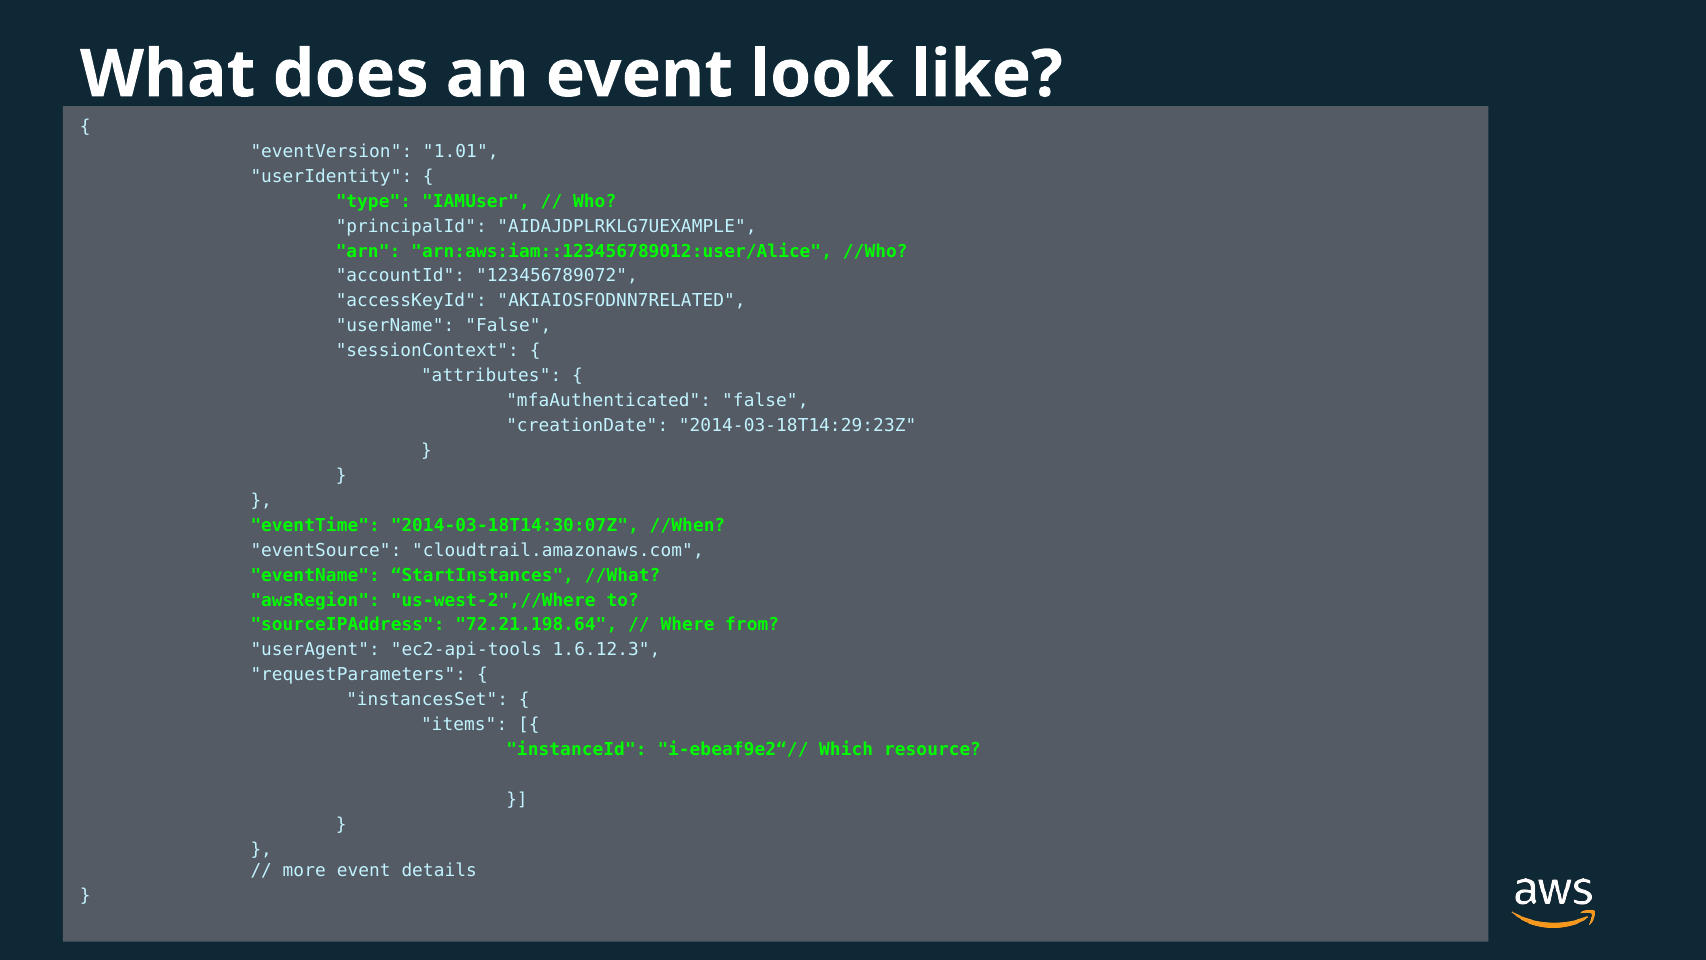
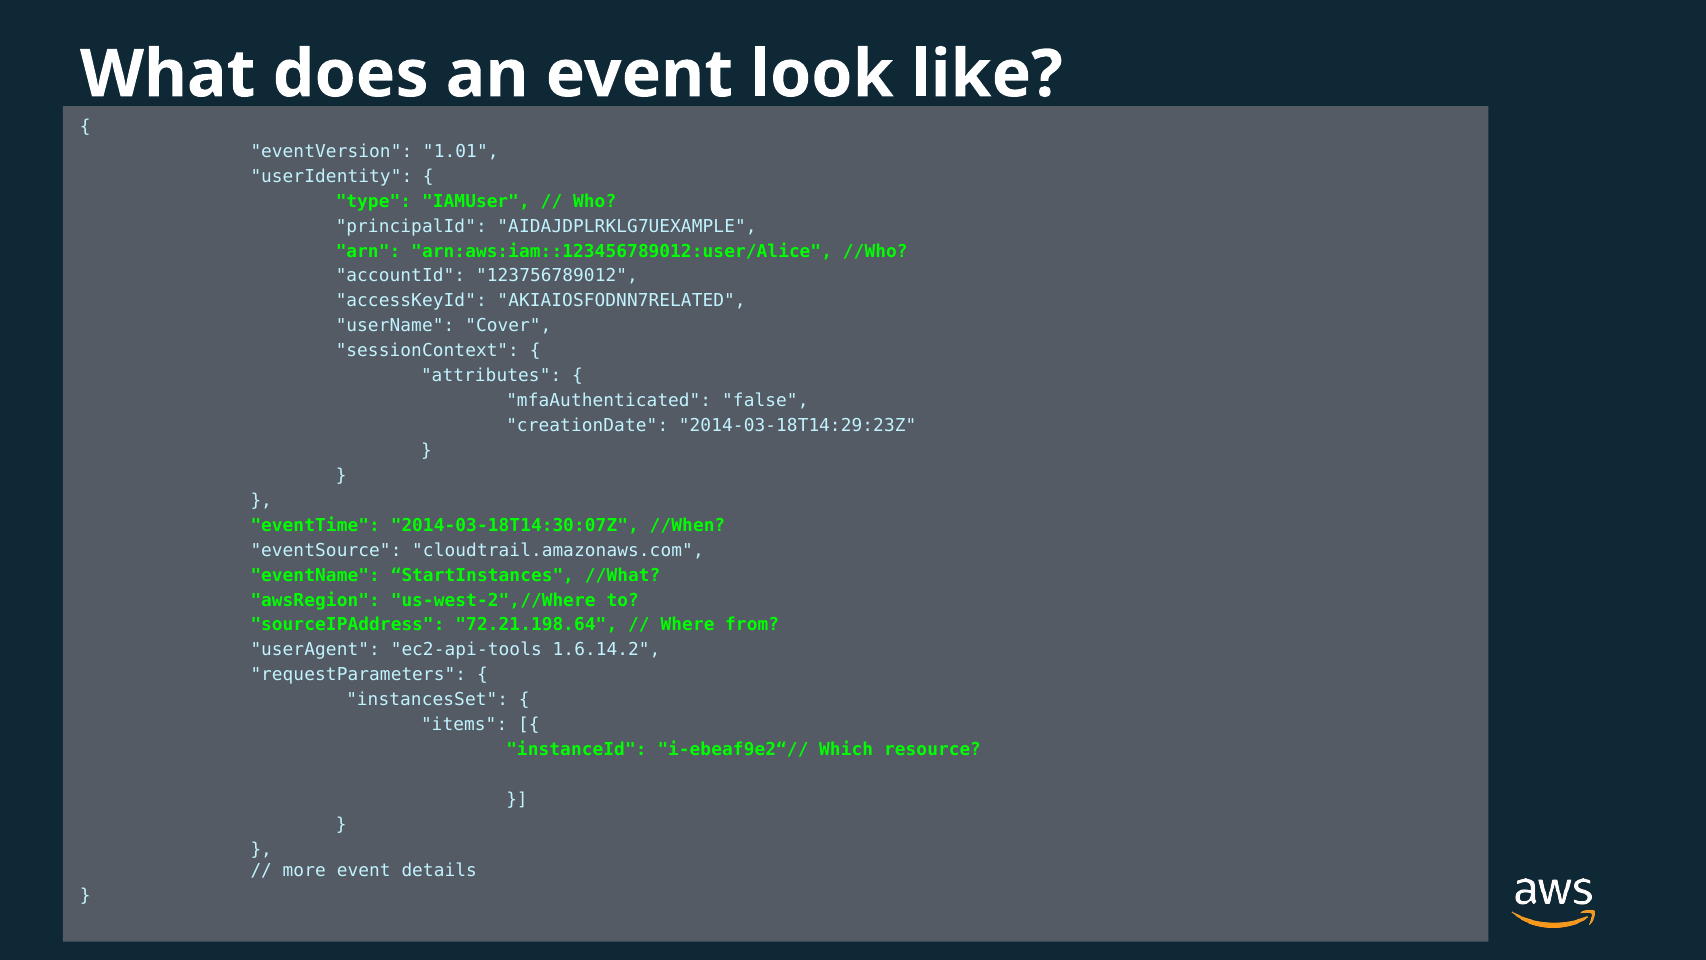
123456789072: 123456789072 -> 123756789012
userName False: False -> Cover
1.6.12.3: 1.6.12.3 -> 1.6.14.2
